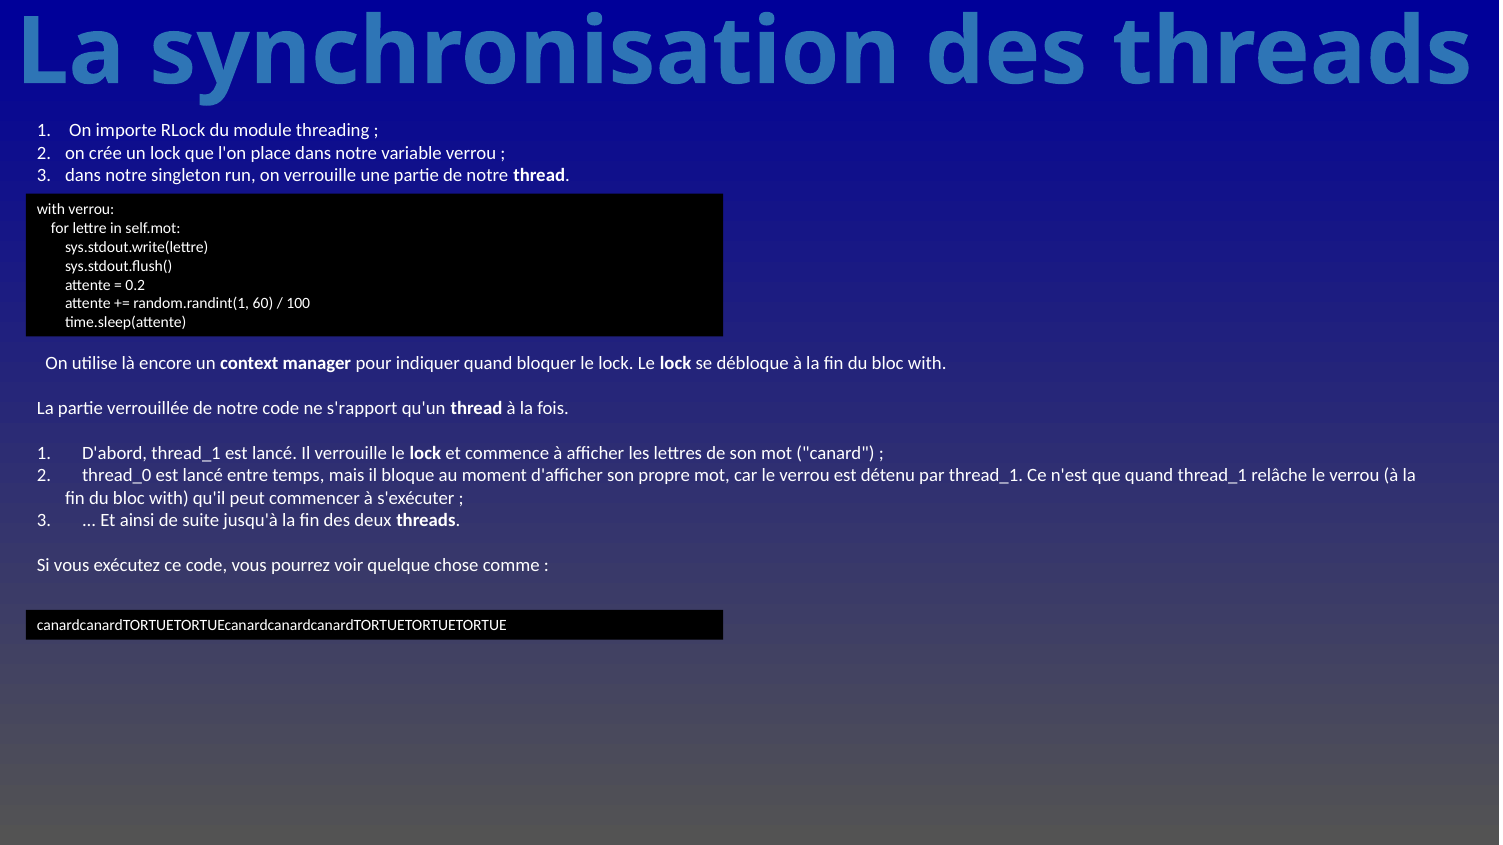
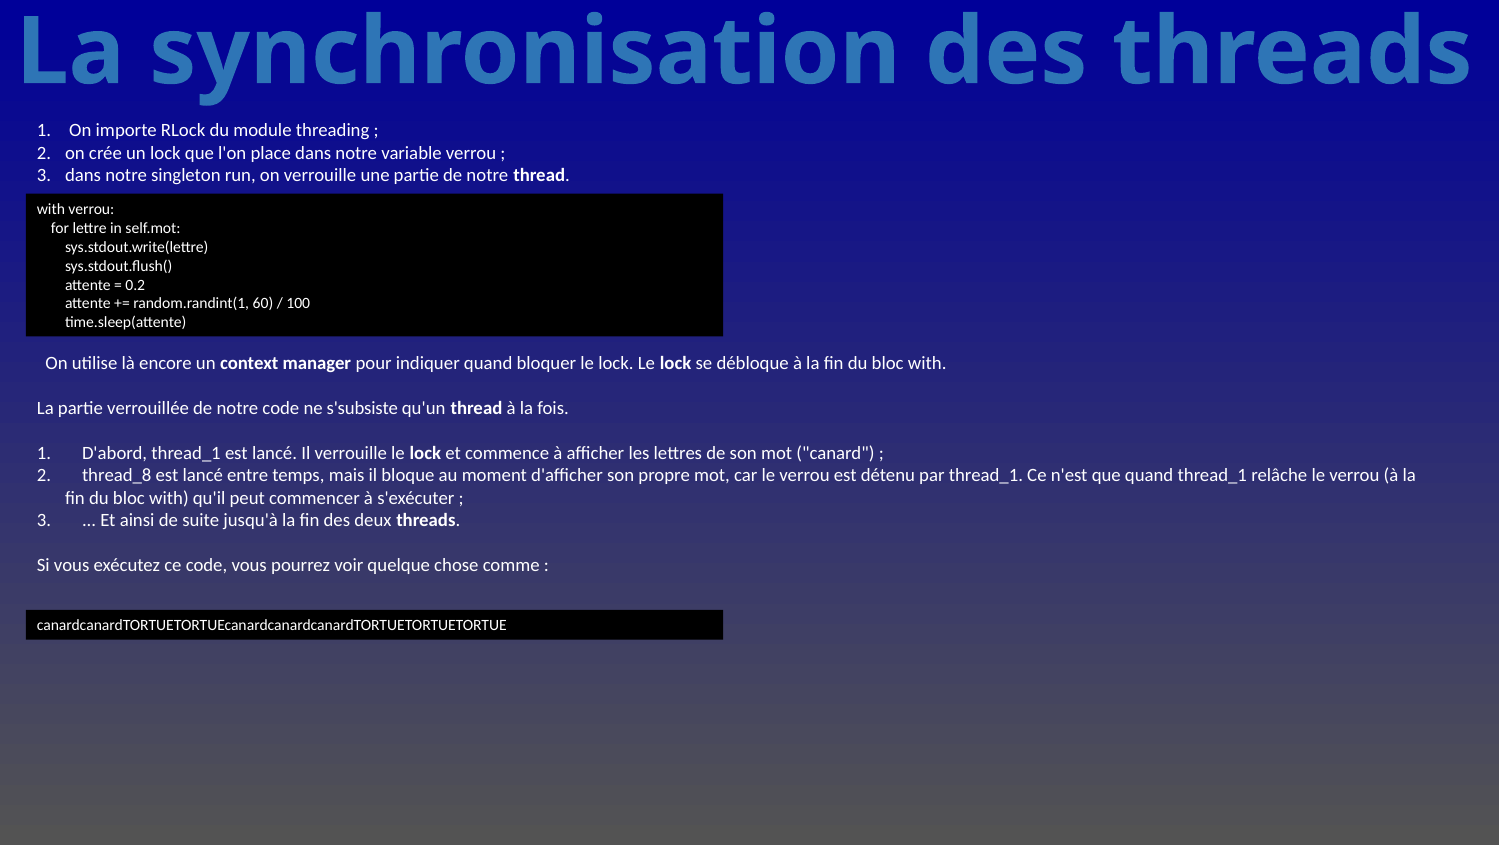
s'rapport: s'rapport -> s'subsiste
thread_0: thread_0 -> thread_8
